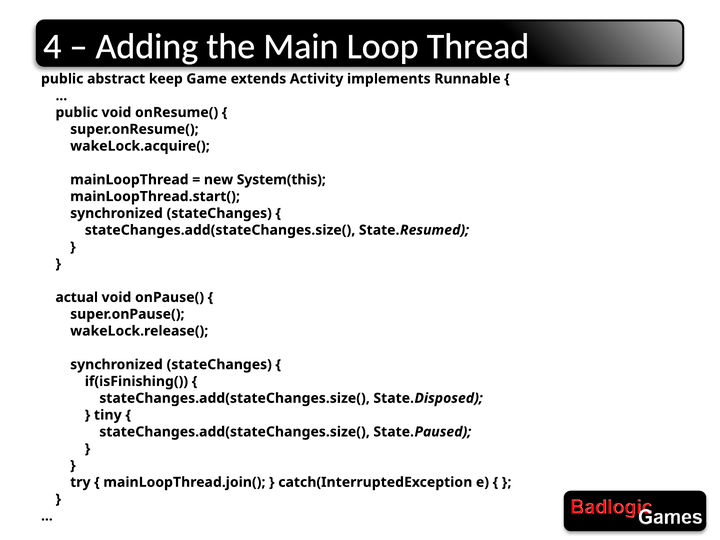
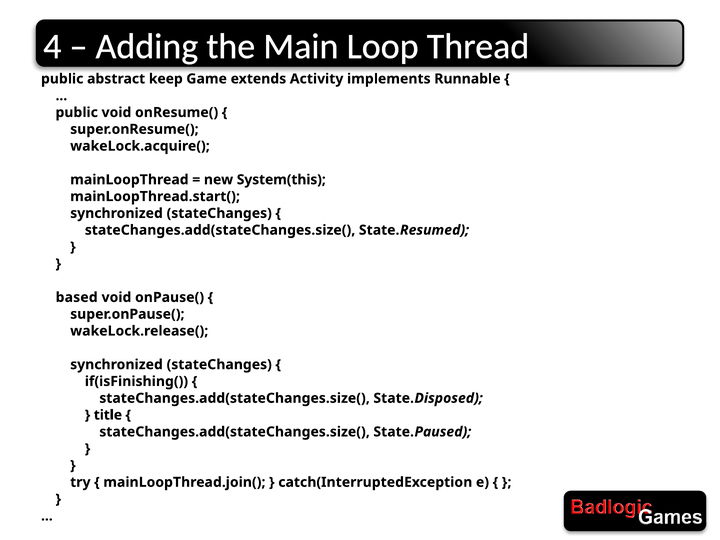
actual: actual -> based
tiny: tiny -> title
